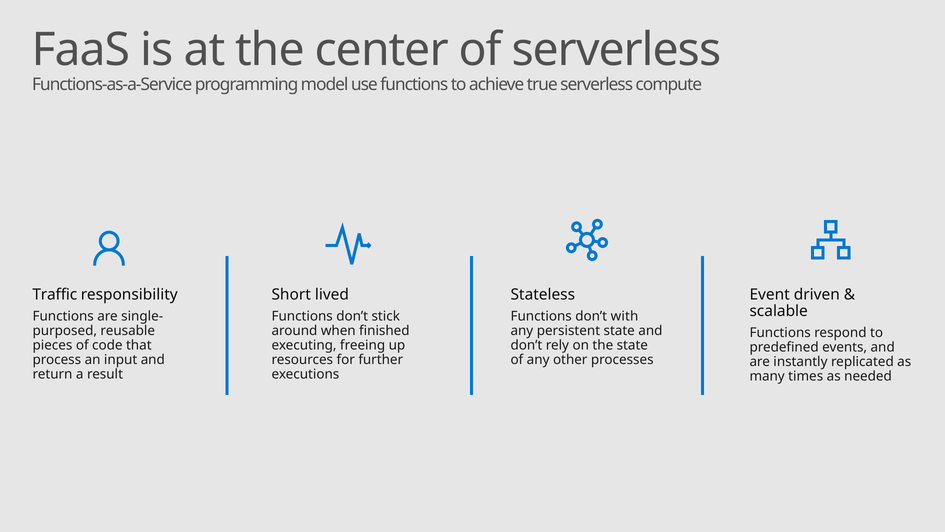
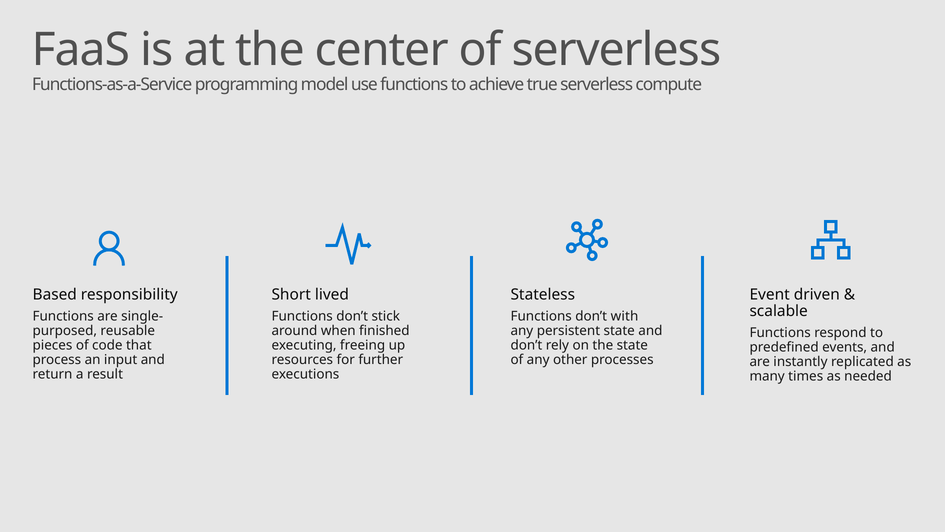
Traffic: Traffic -> Based
